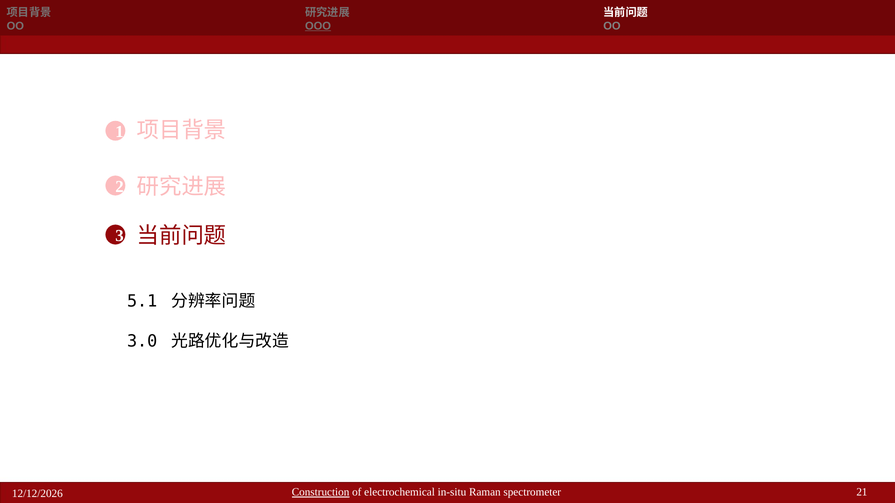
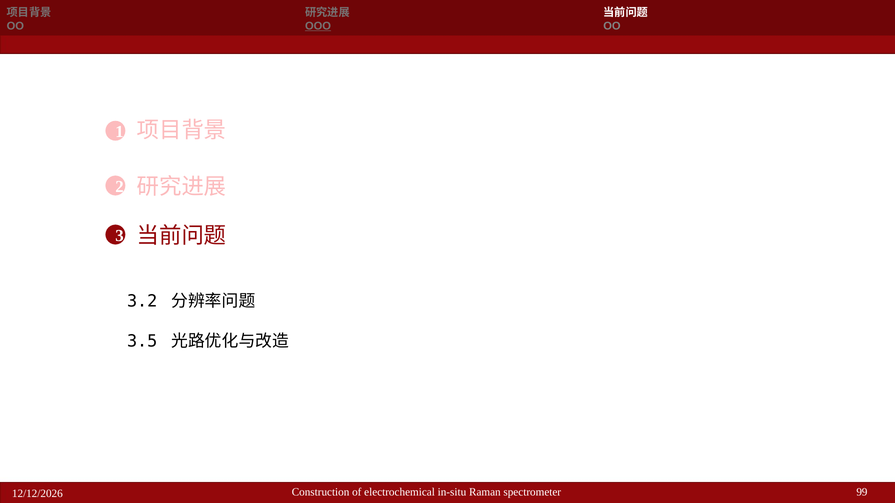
5.1: 5.1 -> 3.2
3.0: 3.0 -> 3.5
Construction underline: present -> none
21: 21 -> 99
